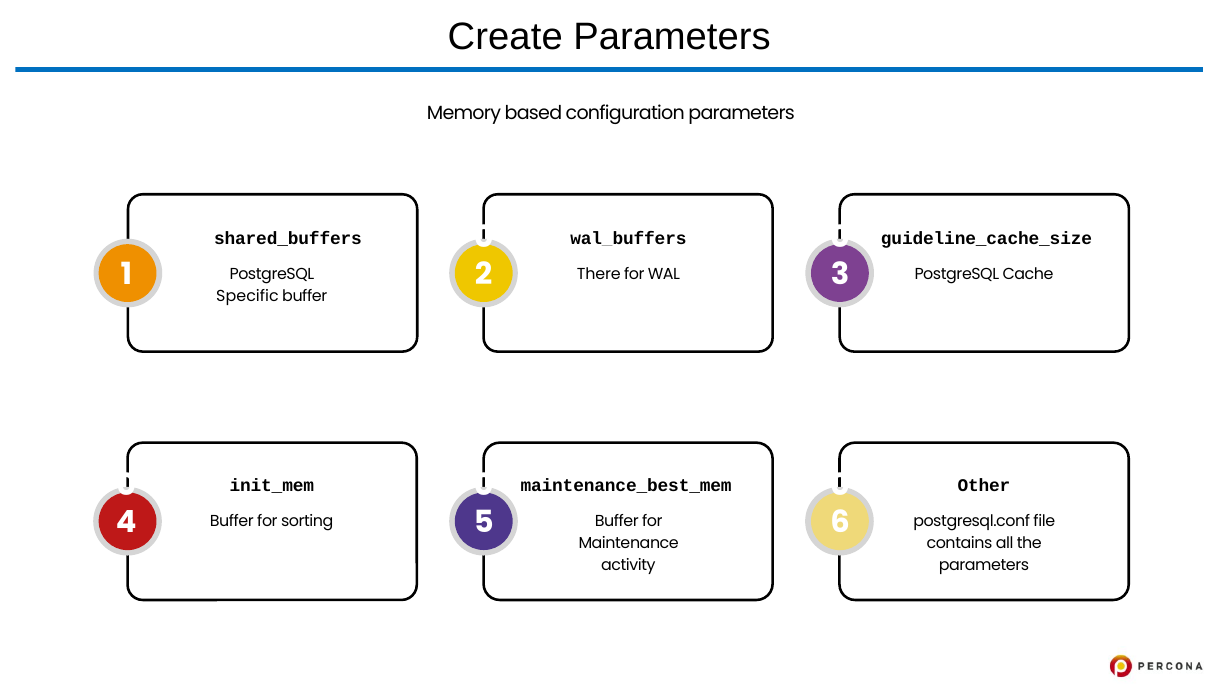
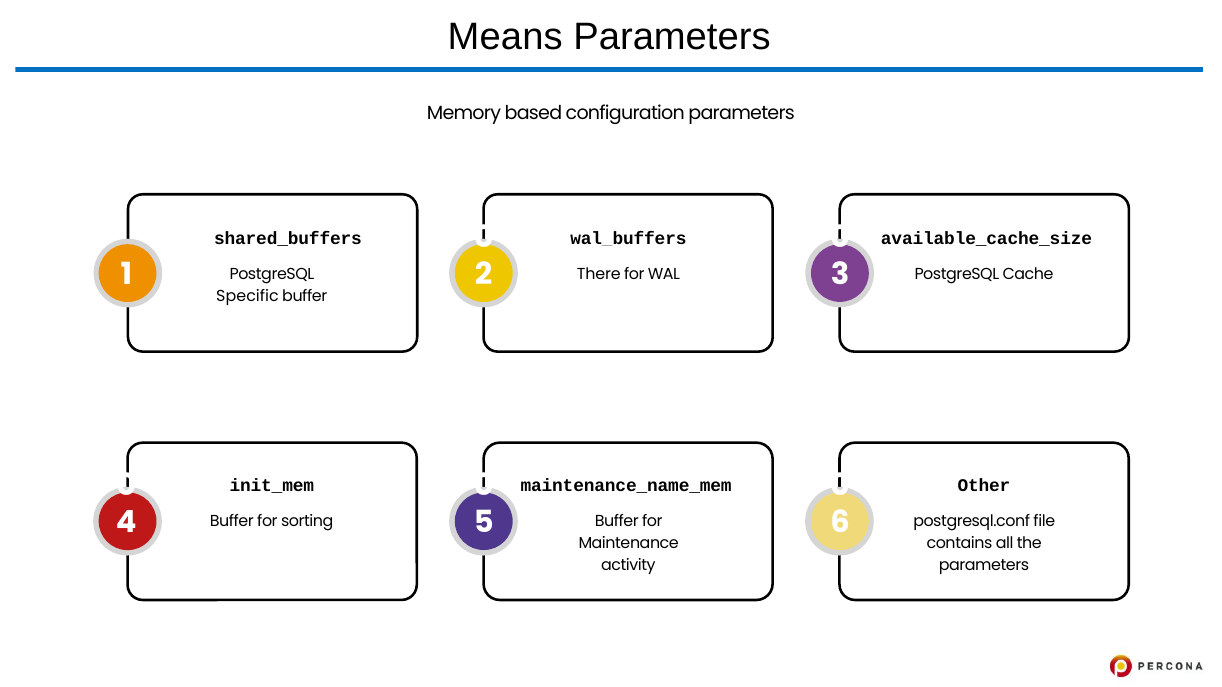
Create: Create -> Means
guideline_cache_size: guideline_cache_size -> available_cache_size
maintenance_best_mem: maintenance_best_mem -> maintenance_name_mem
